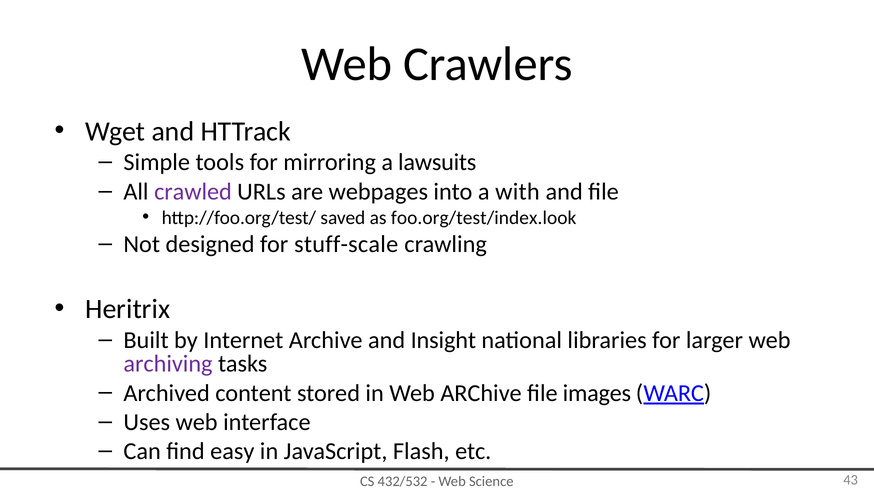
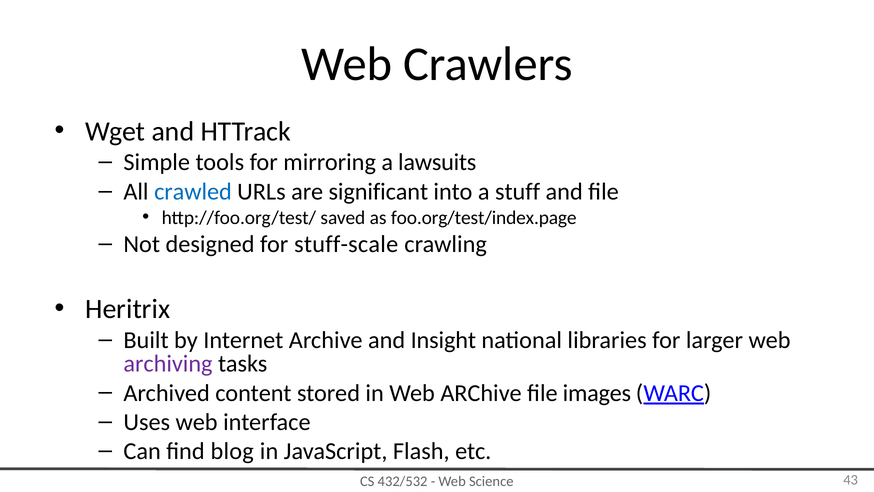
crawled colour: purple -> blue
webpages: webpages -> significant
with: with -> stuff
foo.org/test/index.look: foo.org/test/index.look -> foo.org/test/index.page
easy: easy -> blog
